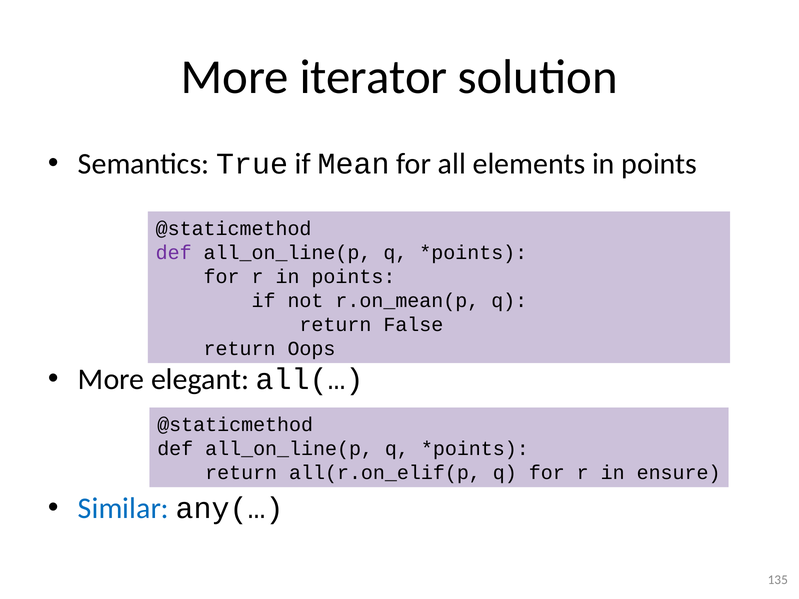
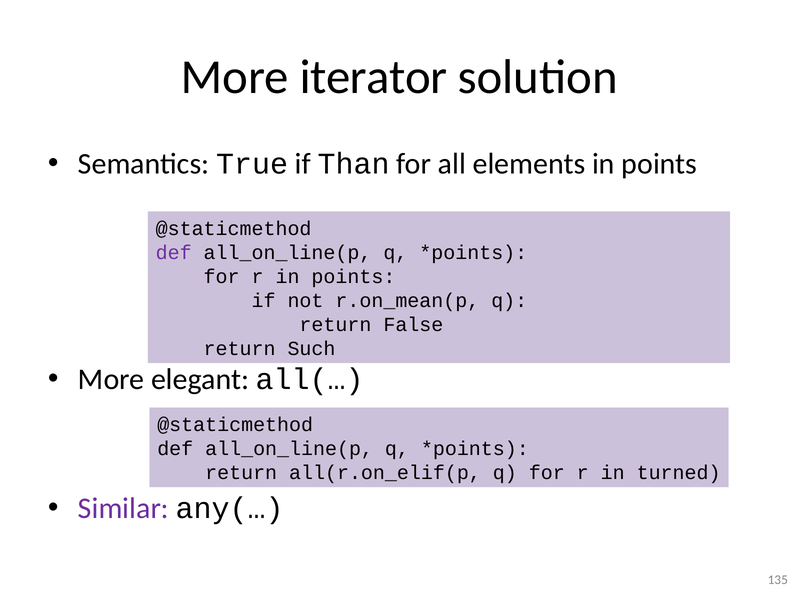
Mean: Mean -> Than
Oops: Oops -> Such
ensure: ensure -> turned
Similar colour: blue -> purple
